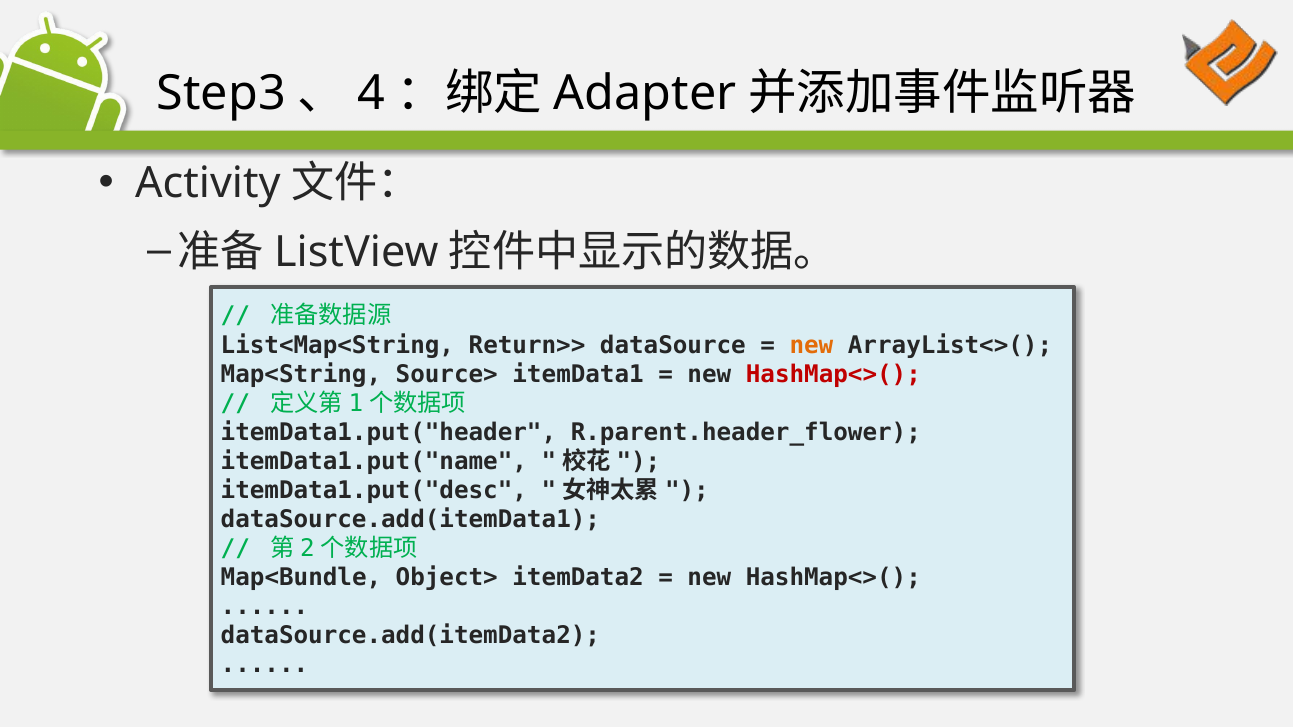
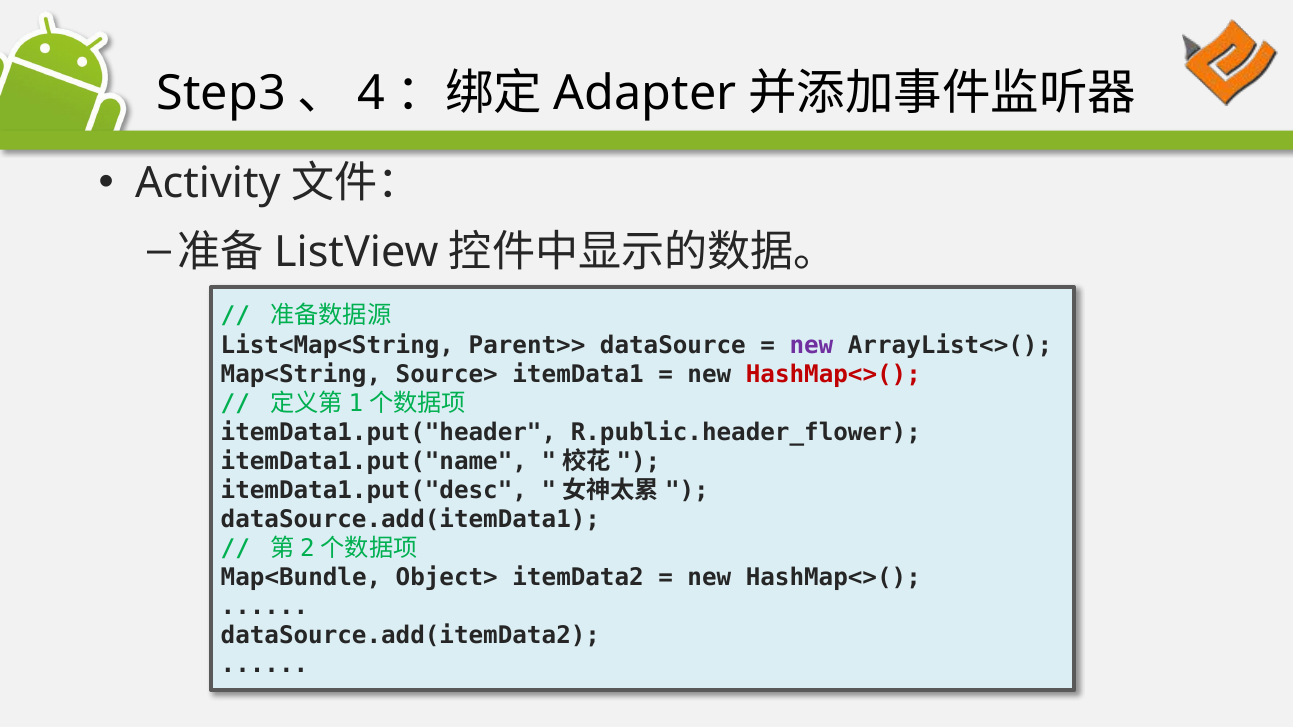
Return>>: Return>> -> Parent>>
new at (811, 345) colour: orange -> purple
R.parent.header_flower: R.parent.header_flower -> R.public.header_flower
